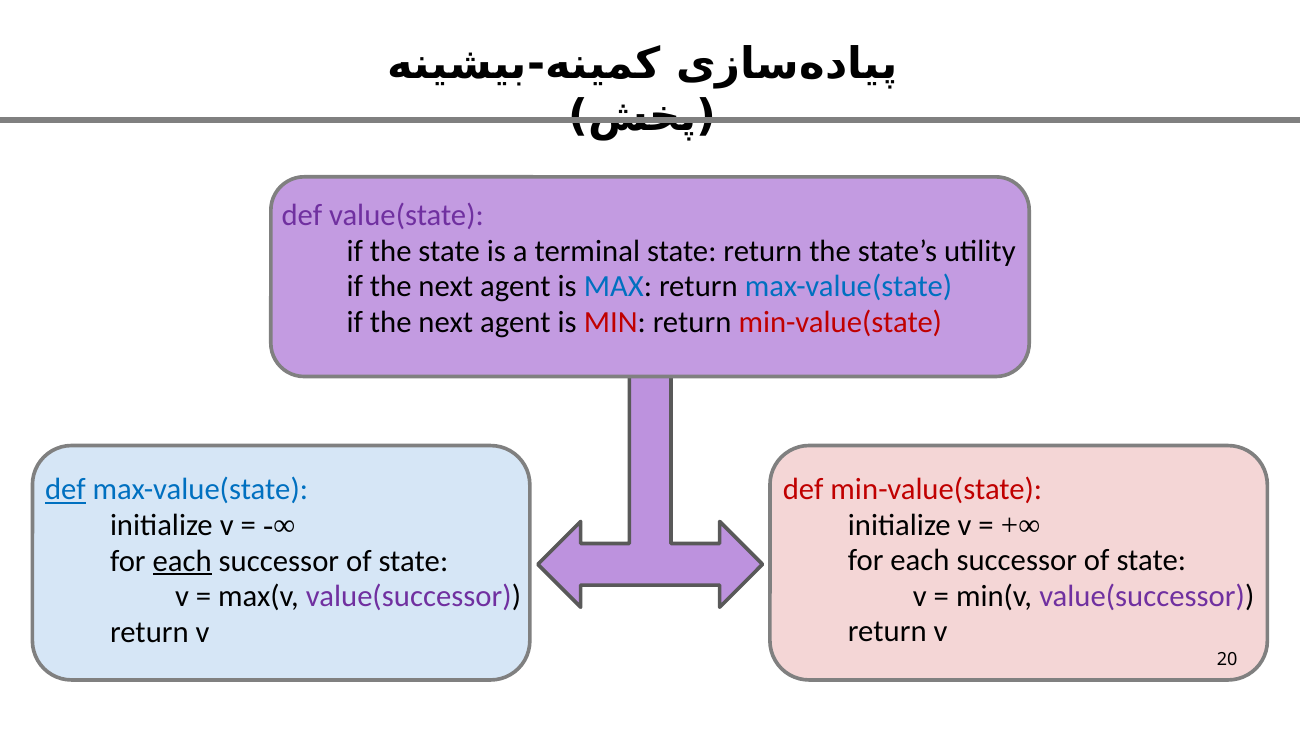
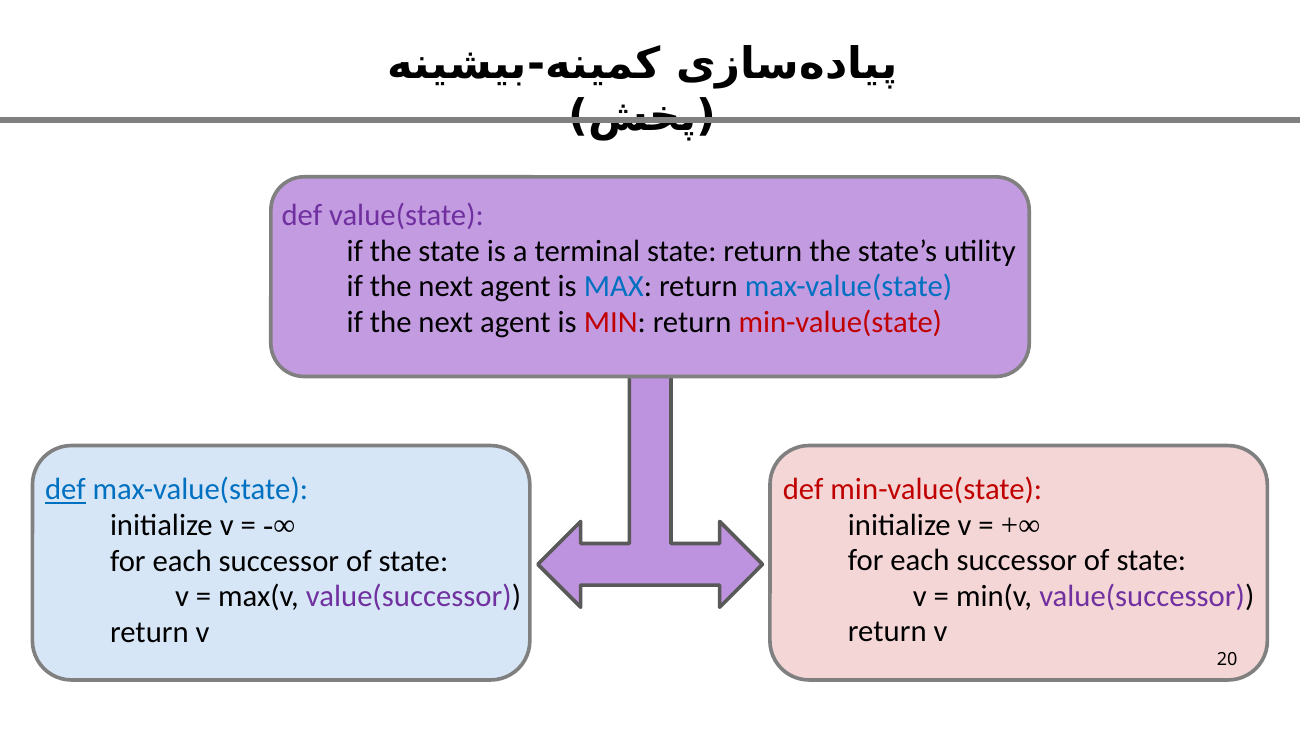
each at (182, 561) underline: present -> none
